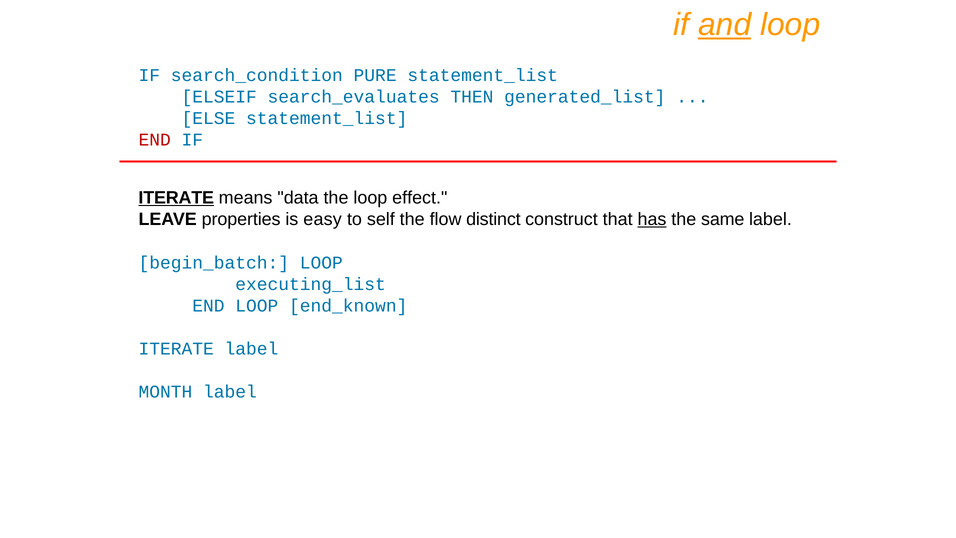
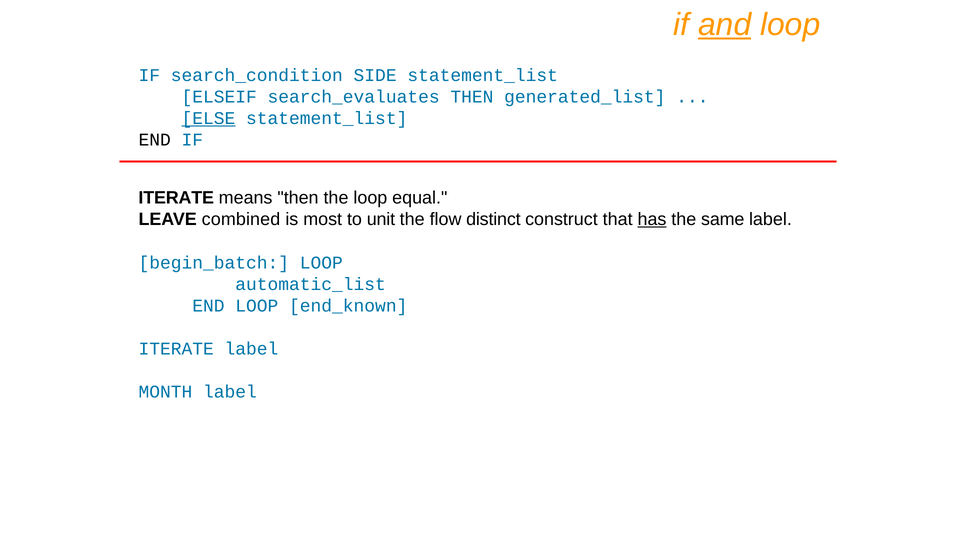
PURE: PURE -> SIDE
ELSE underline: none -> present
END at (155, 140) colour: red -> black
ITERATE at (176, 198) underline: present -> none
means data: data -> then
effect: effect -> equal
properties: properties -> combined
easy: easy -> most
self: self -> unit
executing_list: executing_list -> automatic_list
